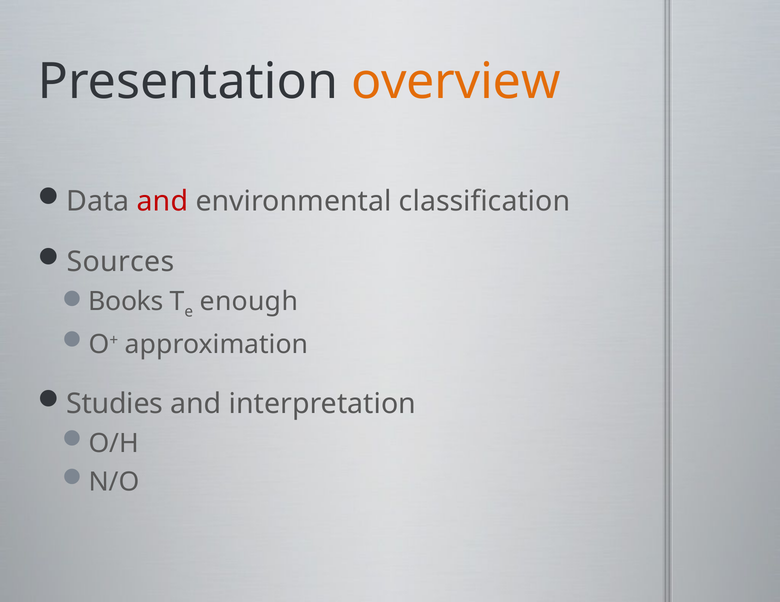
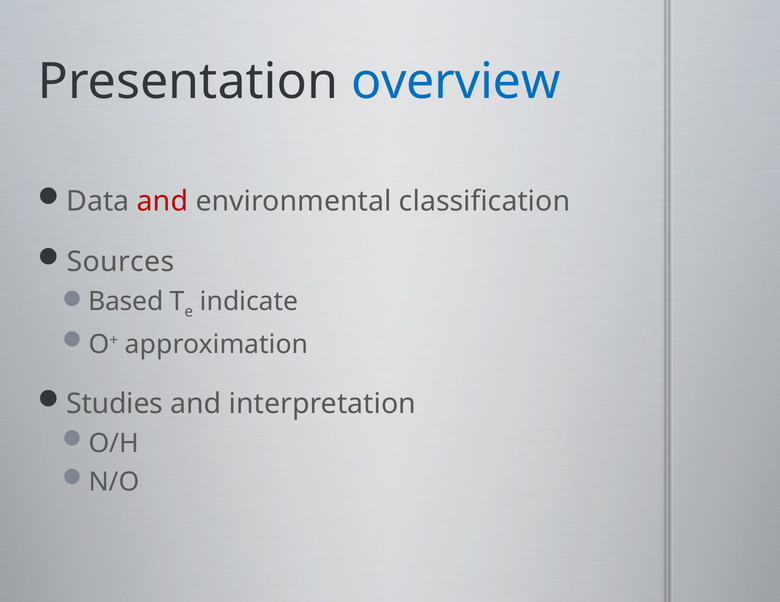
overview colour: orange -> blue
Books: Books -> Based
enough: enough -> indicate
